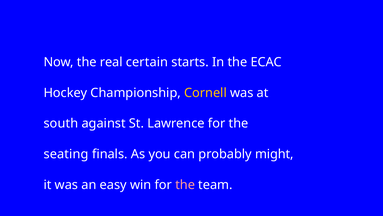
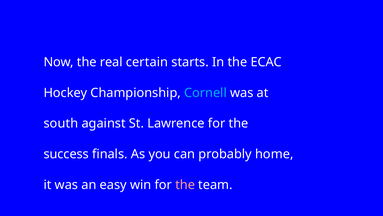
Cornell colour: yellow -> light blue
seating: seating -> success
might: might -> home
